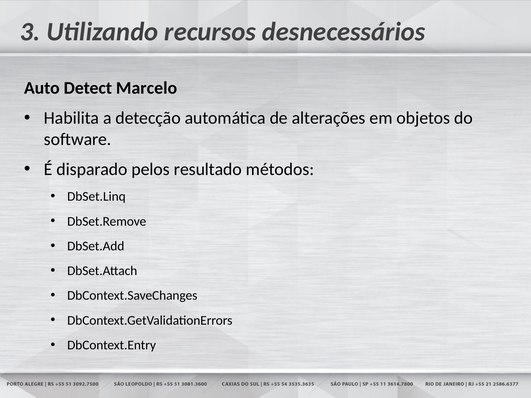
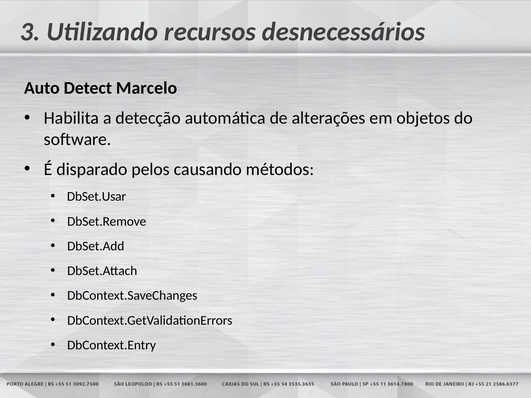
resultado: resultado -> causando
DbSet.Linq: DbSet.Linq -> DbSet.Usar
